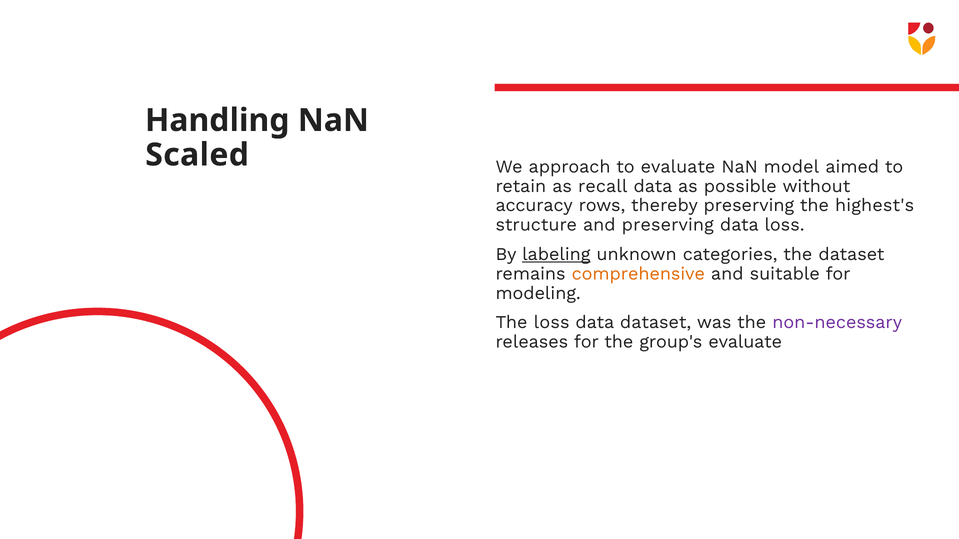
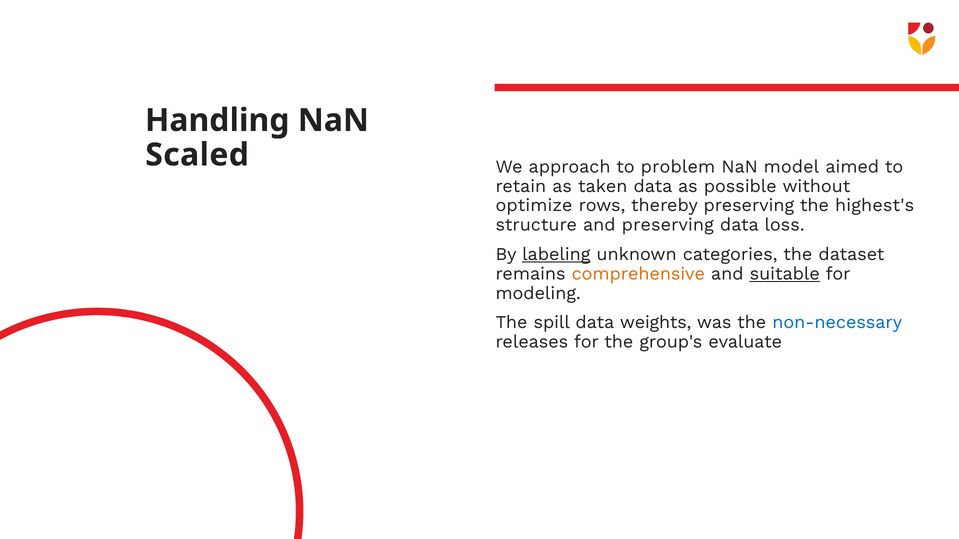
to evaluate: evaluate -> problem
recall: recall -> taken
accuracy: accuracy -> optimize
suitable underline: none -> present
The loss: loss -> spill
data dataset: dataset -> weights
non-necessary colour: purple -> blue
